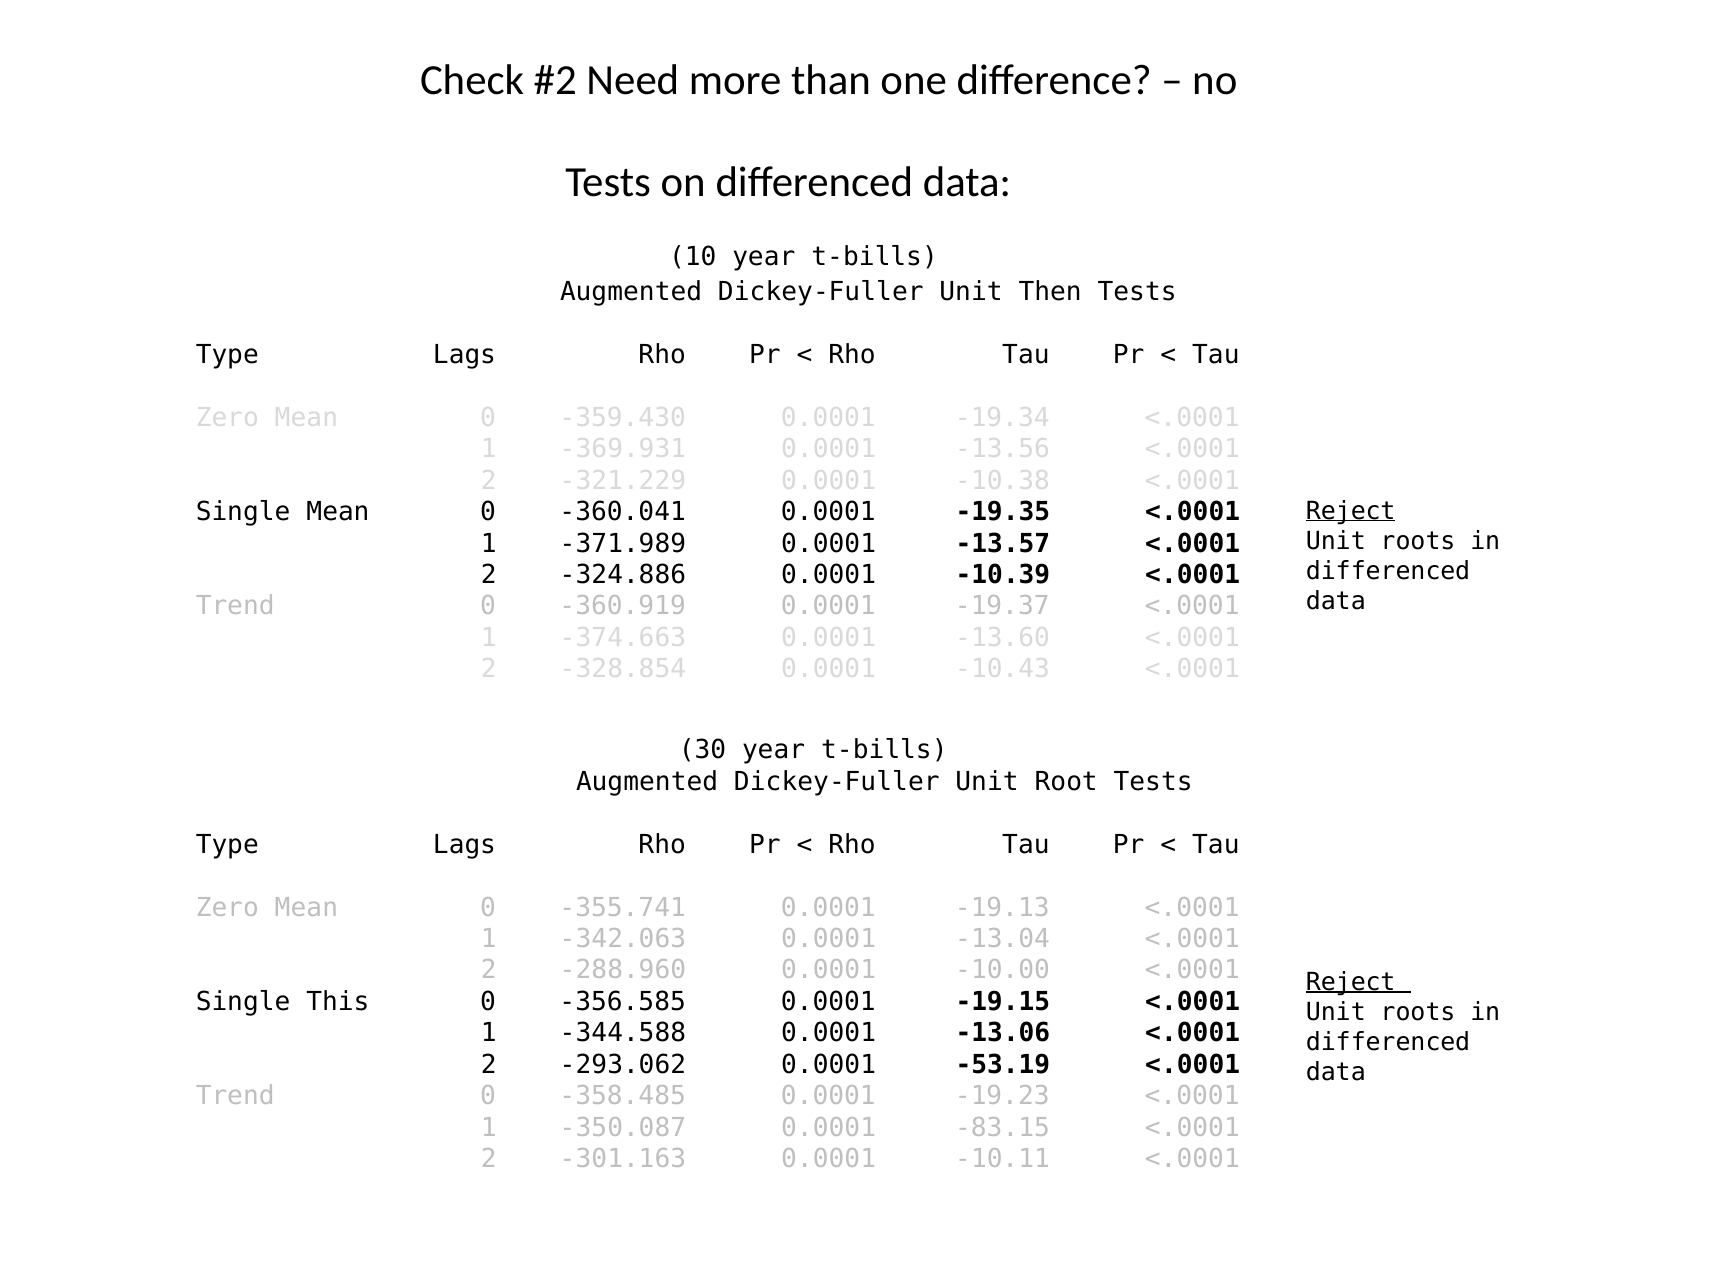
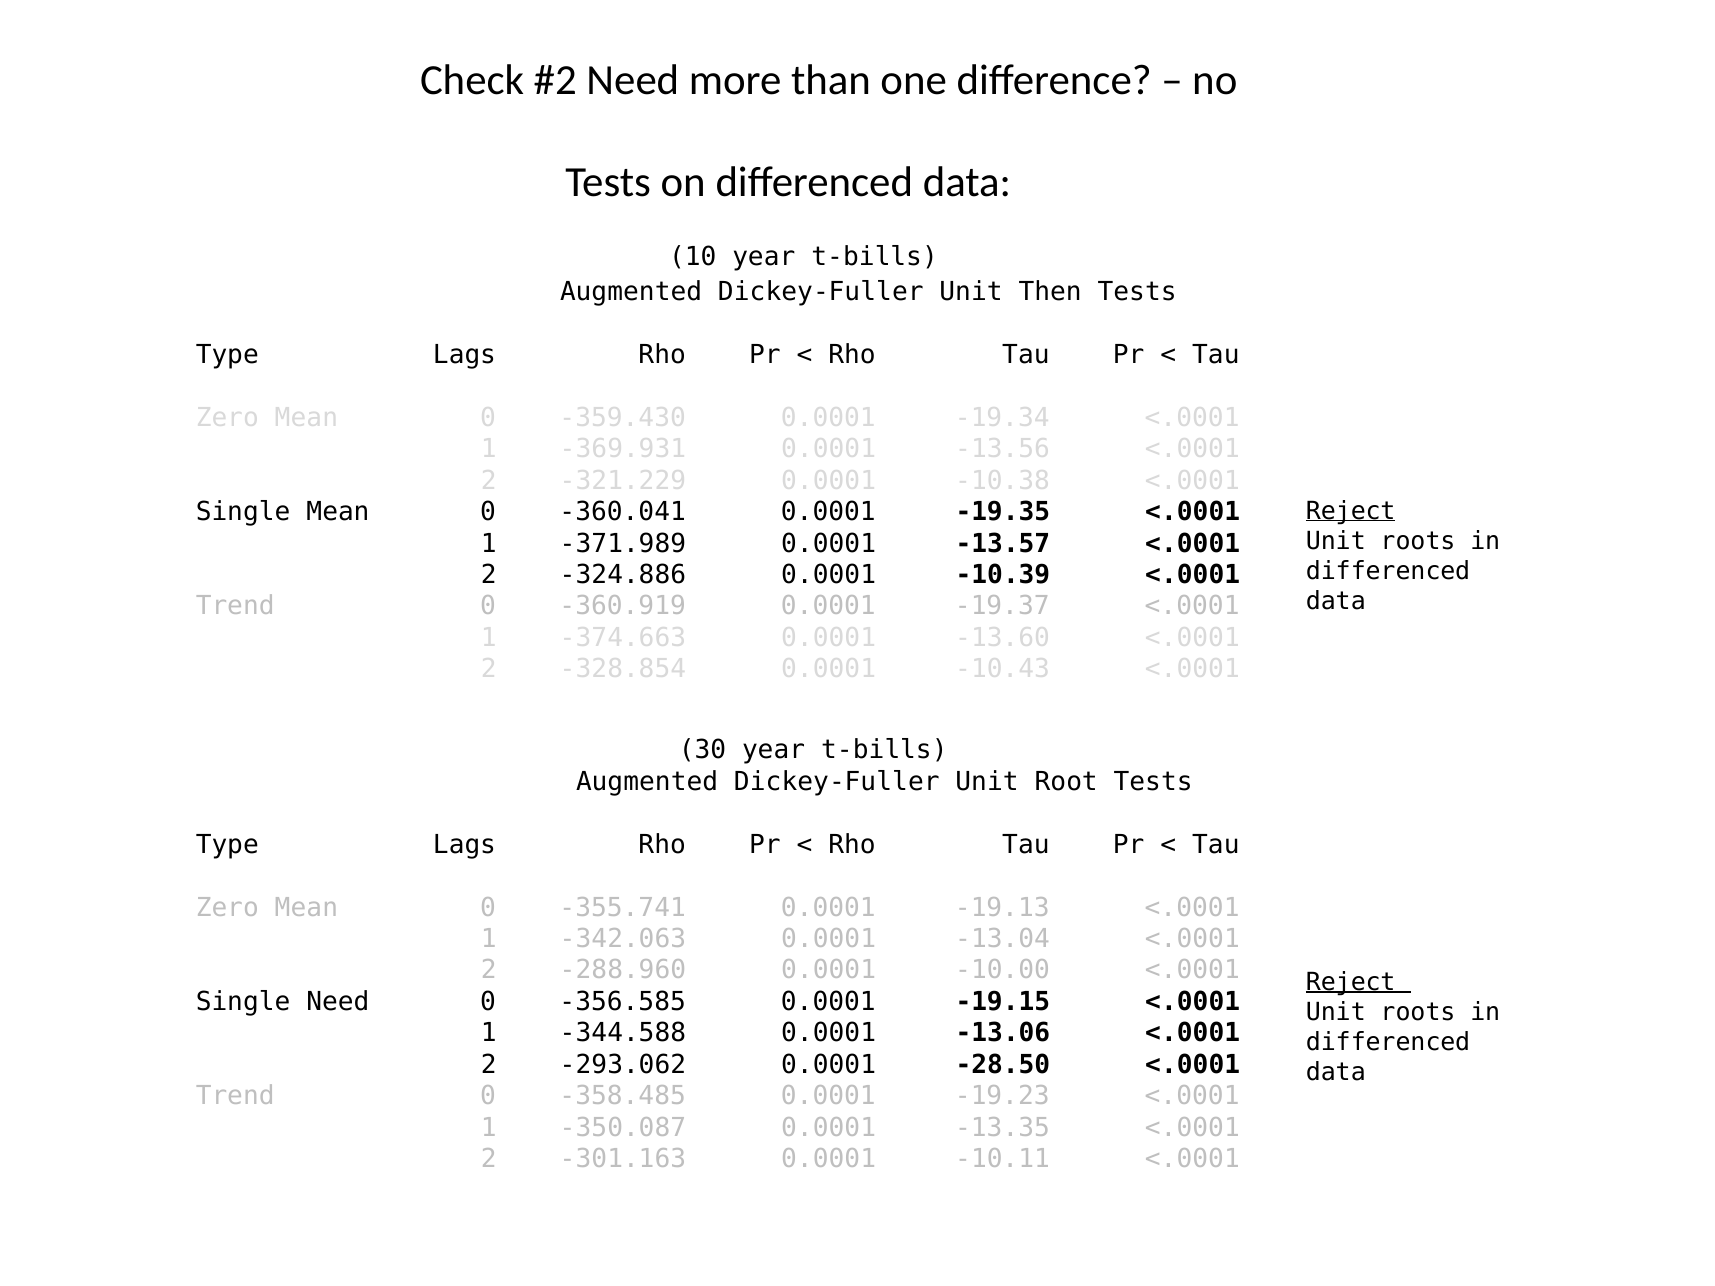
Single This: This -> Need
-53.19: -53.19 -> -28.50
-83.15: -83.15 -> -13.35
